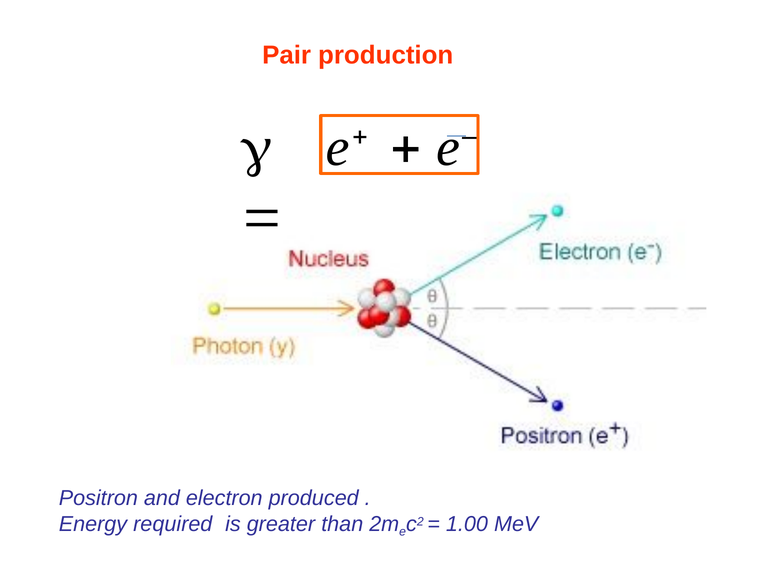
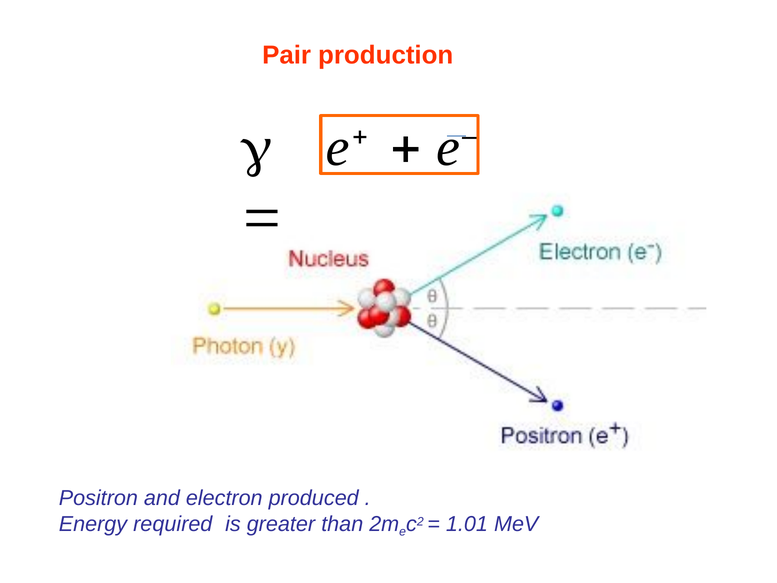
1.00: 1.00 -> 1.01
